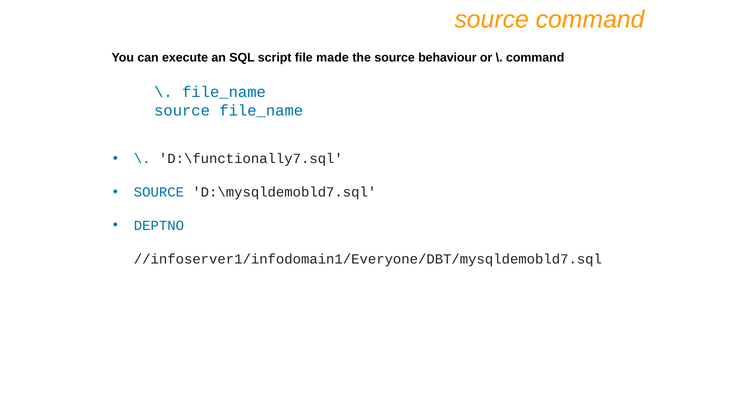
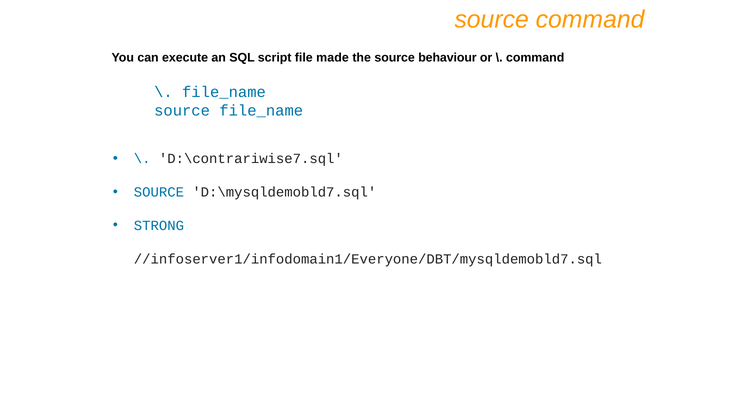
D:\functionally7.sql: D:\functionally7.sql -> D:\contrariwise7.sql
DEPTNO: DEPTNO -> STRONG
